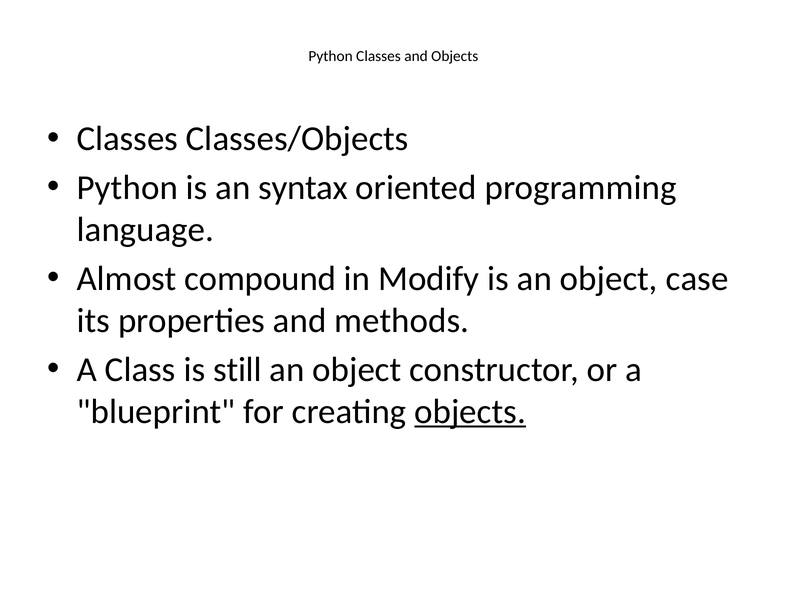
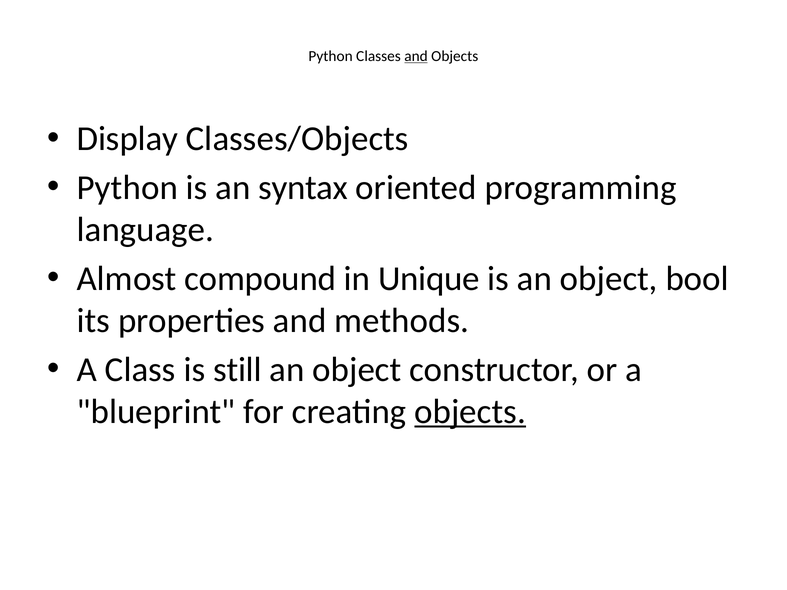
and at (416, 56) underline: none -> present
Classes at (127, 139): Classes -> Display
Modify: Modify -> Unique
case: case -> bool
